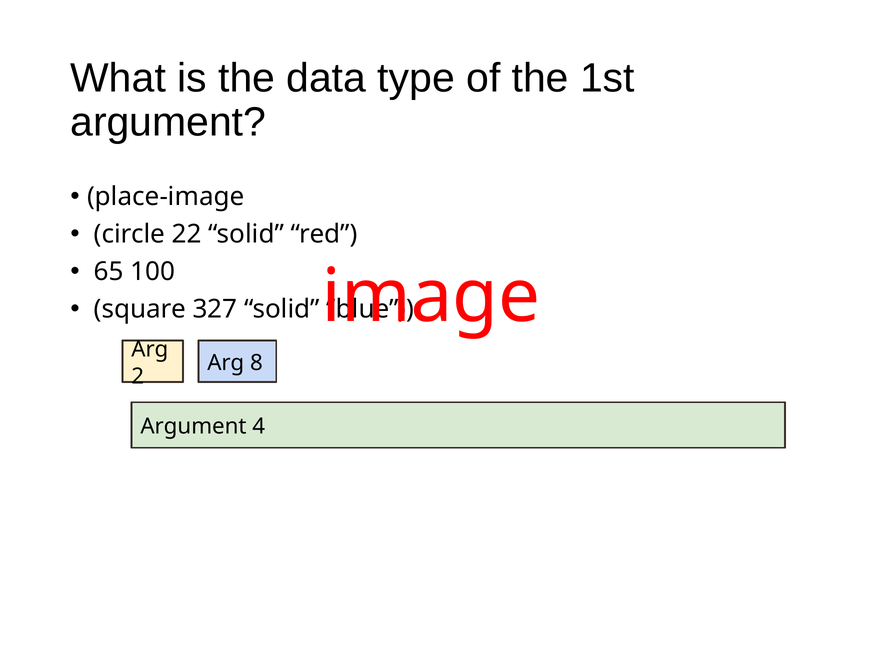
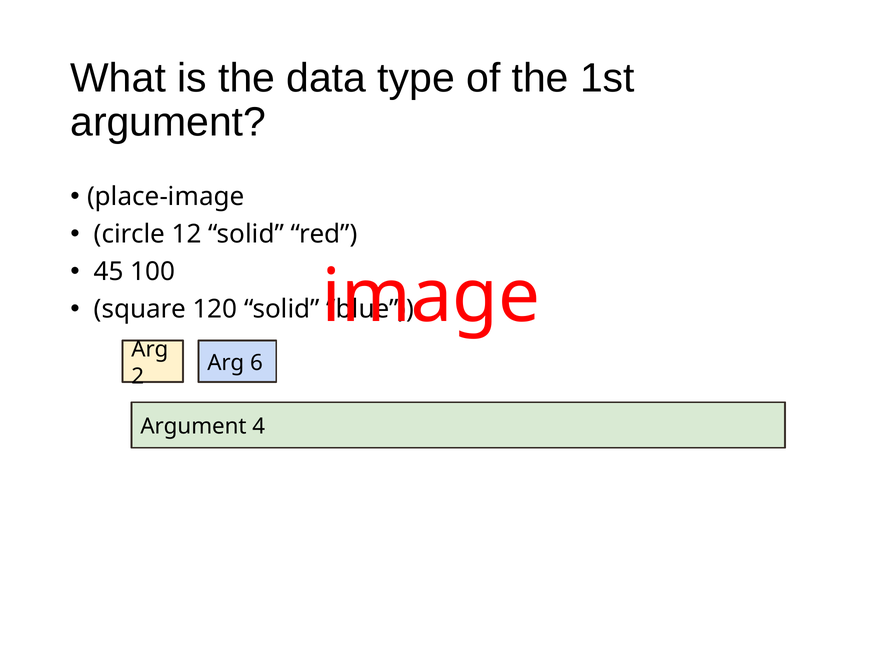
22: 22 -> 12
65: 65 -> 45
327: 327 -> 120
8: 8 -> 6
